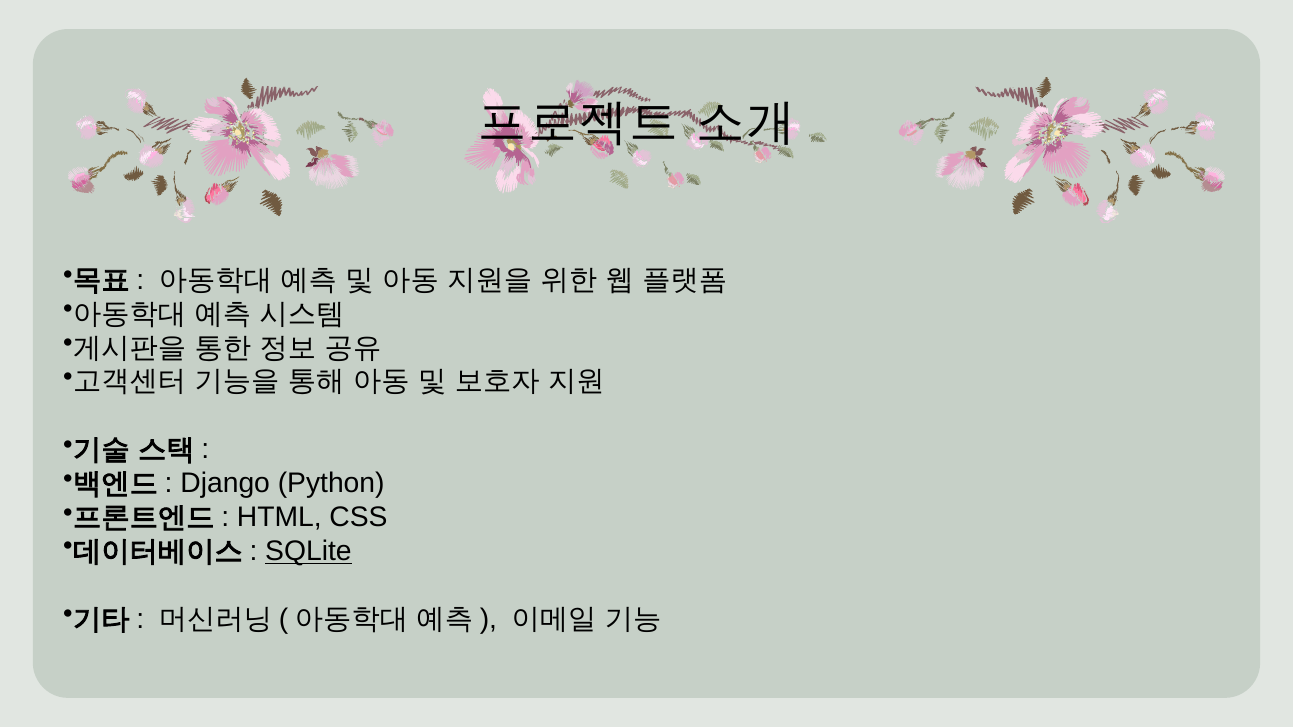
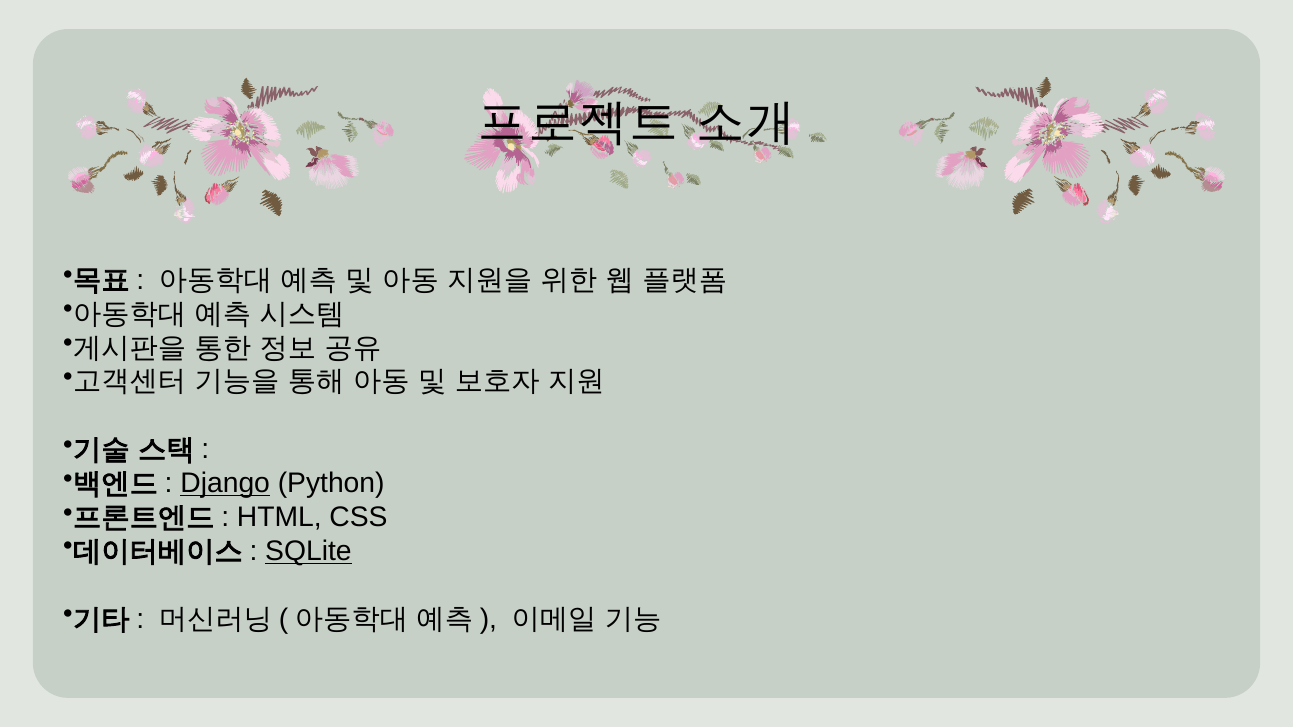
Django underline: none -> present
